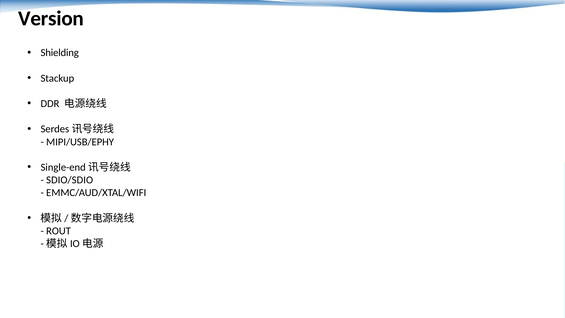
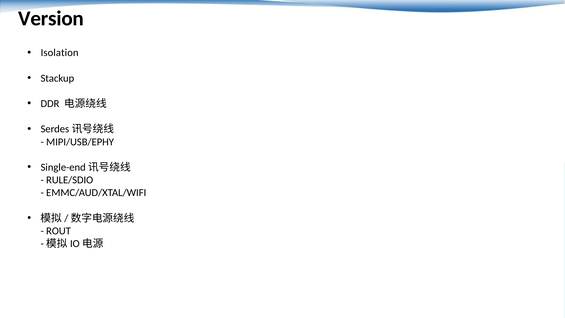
Shielding: Shielding -> Isolation
SDIO/SDIO: SDIO/SDIO -> RULE/SDIO
